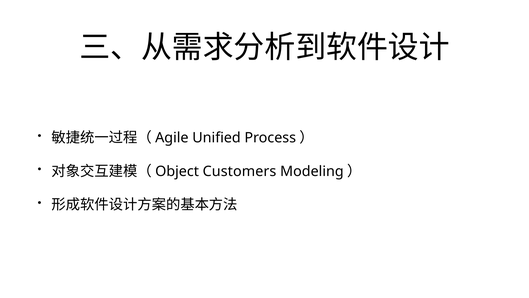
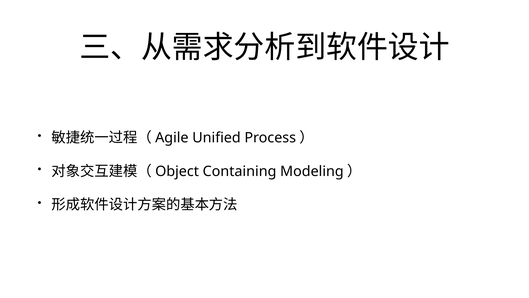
Customers: Customers -> Containing
